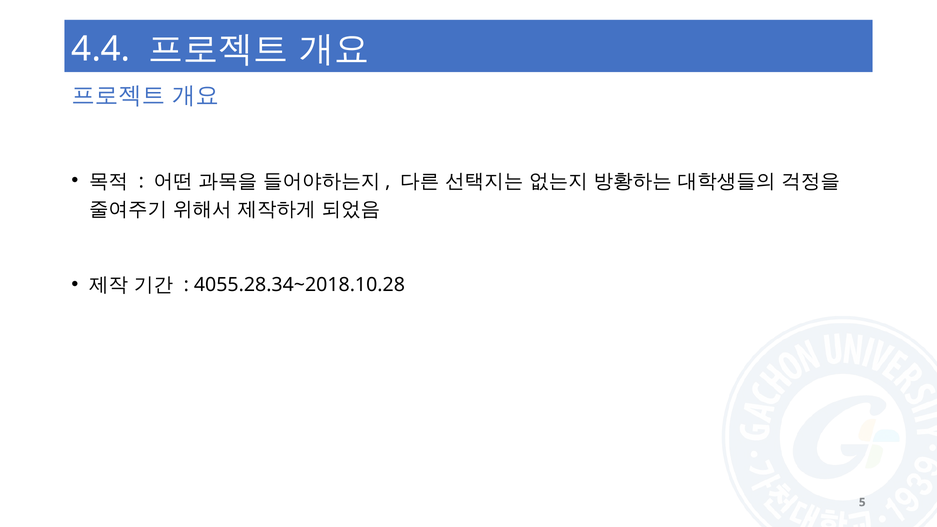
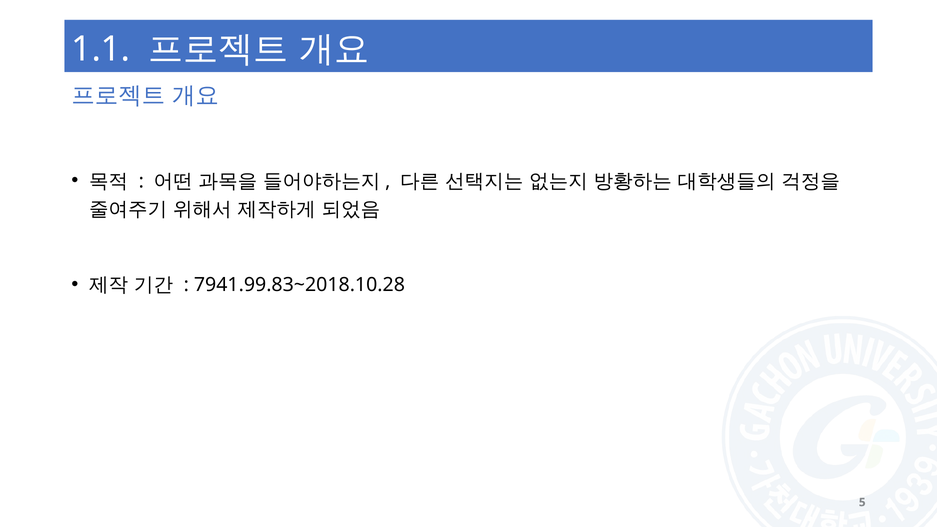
4.4: 4.4 -> 1.1
4055.28.34~2018.10.28: 4055.28.34~2018.10.28 -> 7941.99.83~2018.10.28
